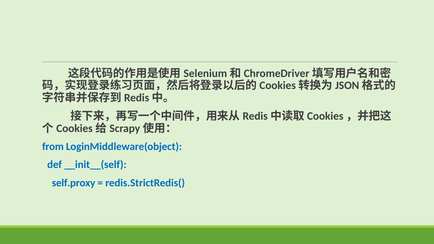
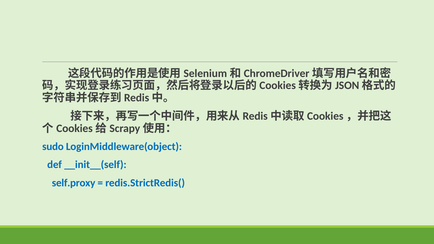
from: from -> sudo
